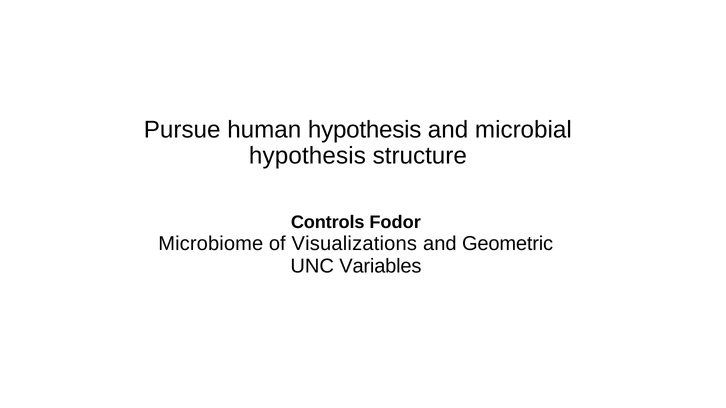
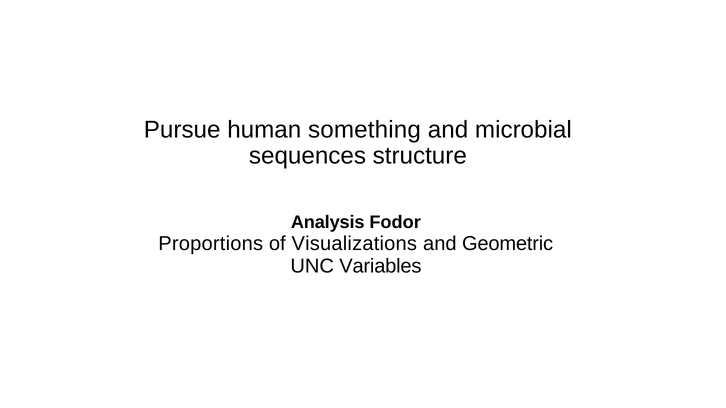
human hypothesis: hypothesis -> something
hypothesis at (307, 156): hypothesis -> sequences
Controls: Controls -> Analysis
Microbiome: Microbiome -> Proportions
